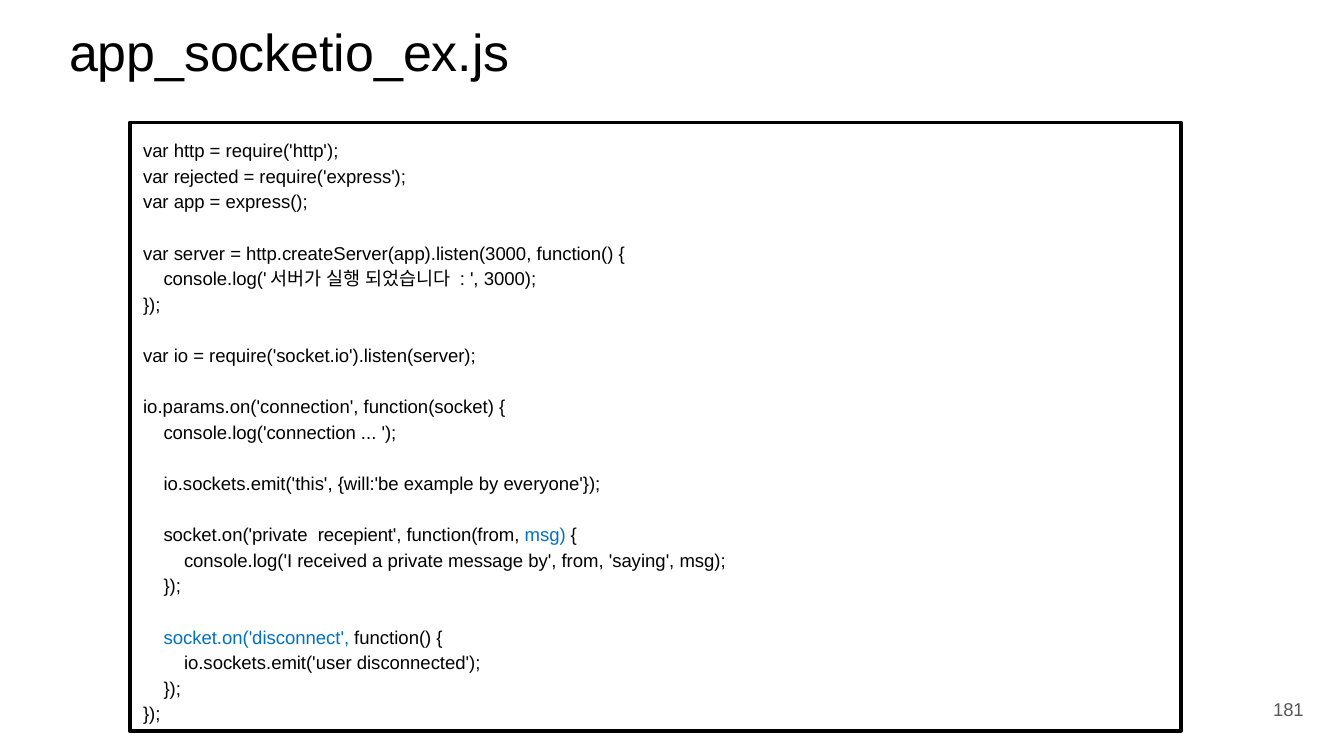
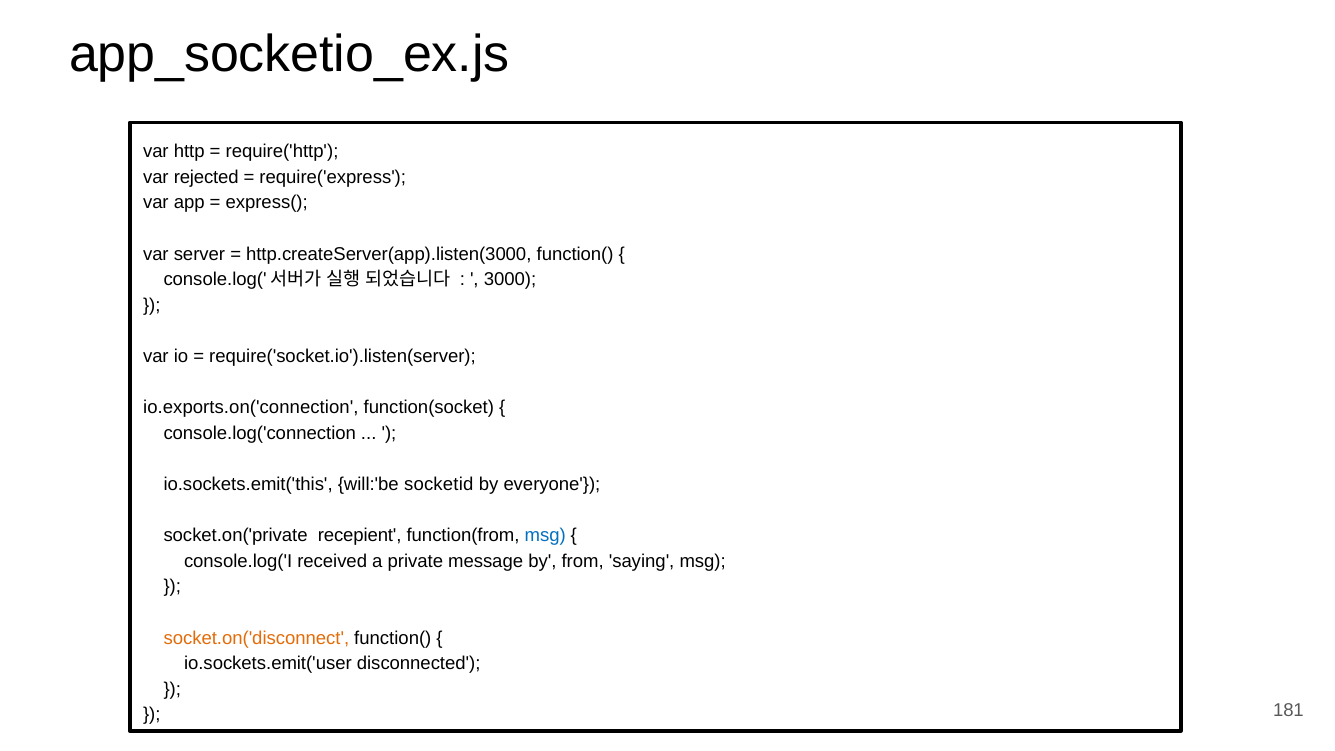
io.params.on('connection: io.params.on('connection -> io.exports.on('connection
example: example -> socketid
socket.on('disconnect colour: blue -> orange
